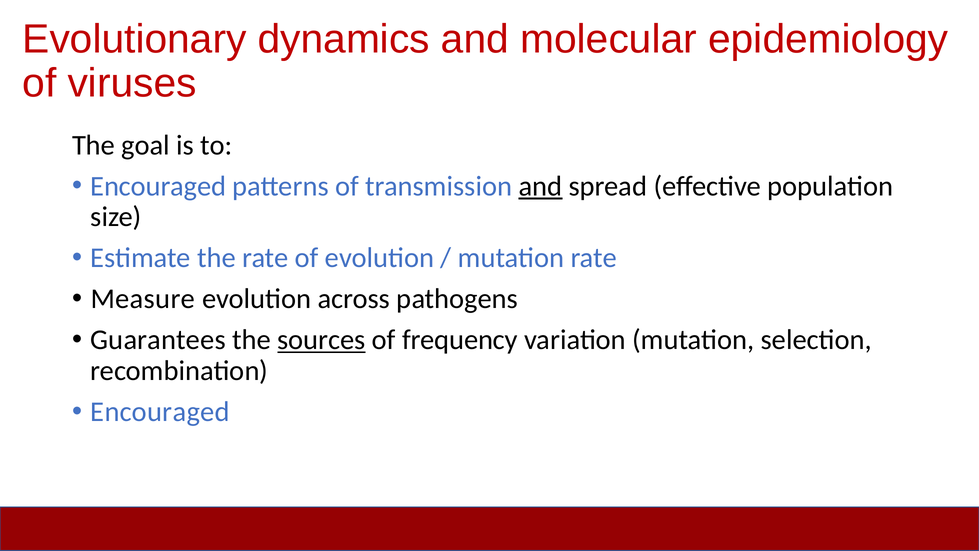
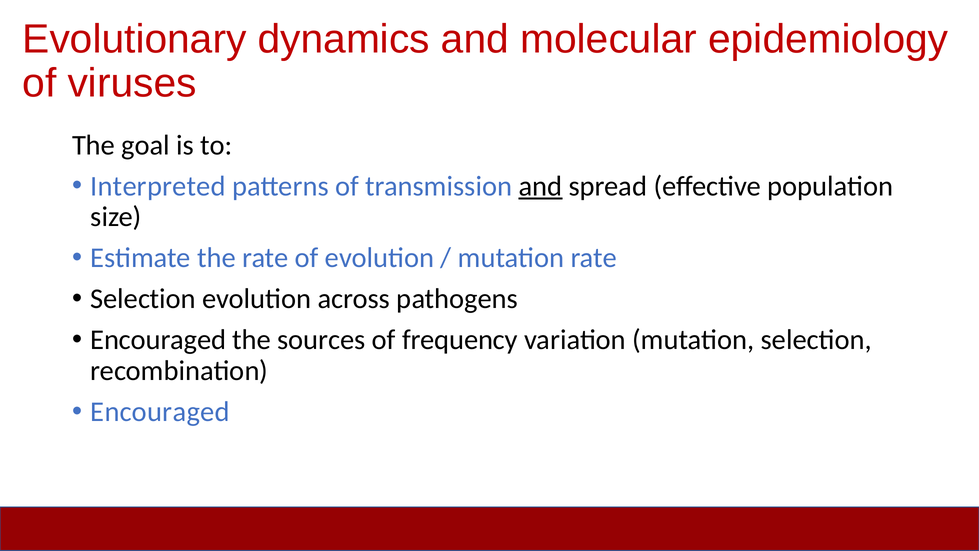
Encouraged at (158, 186): Encouraged -> Interpreted
Measure at (143, 299): Measure -> Selection
Guarantees at (158, 340): Guarantees -> Encouraged
sources underline: present -> none
